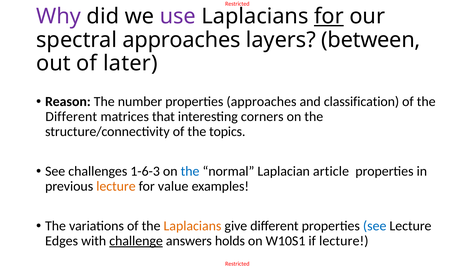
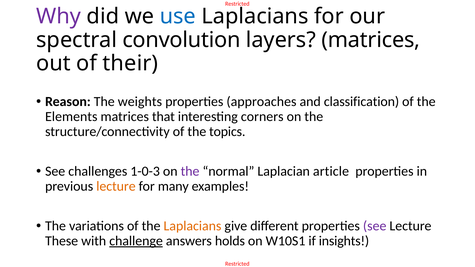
use colour: purple -> blue
for at (329, 16) underline: present -> none
spectral approaches: approaches -> convolution
layers between: between -> matrices
later: later -> their
number: number -> weights
Different at (71, 117): Different -> Elements
1-6-3: 1-6-3 -> 1-0-3
the at (190, 171) colour: blue -> purple
value: value -> many
see at (375, 226) colour: blue -> purple
Edges: Edges -> These
if lecture: lecture -> insights
